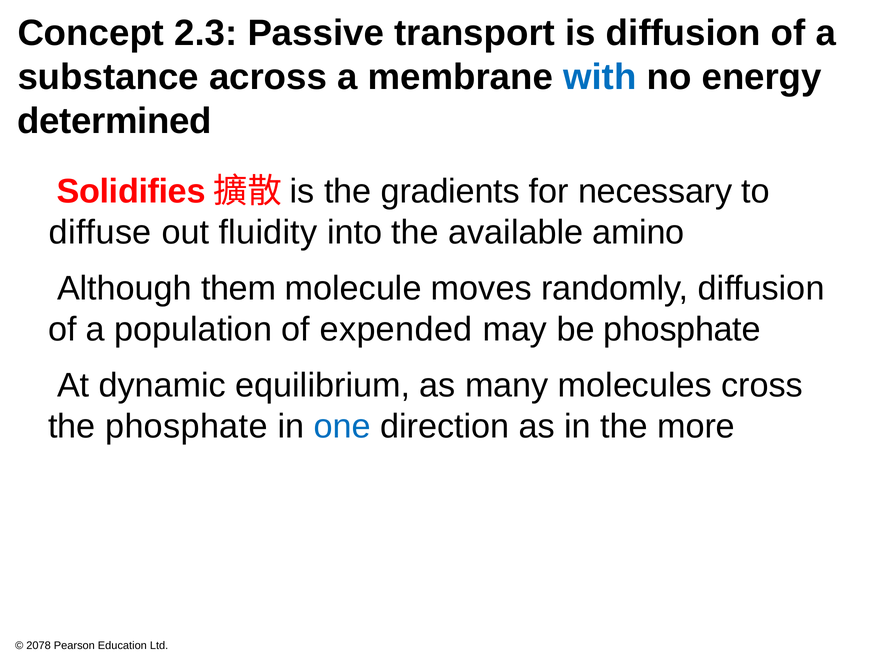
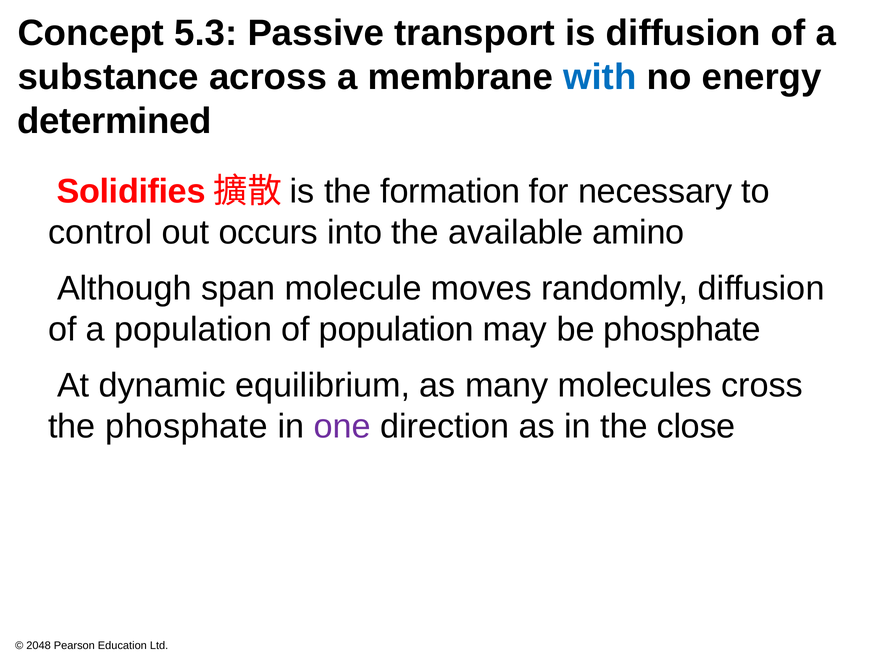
2.3: 2.3 -> 5.3
gradients: gradients -> formation
diffuse: diffuse -> control
fluidity: fluidity -> occurs
them: them -> span
of expended: expended -> population
one colour: blue -> purple
more: more -> close
2078: 2078 -> 2048
